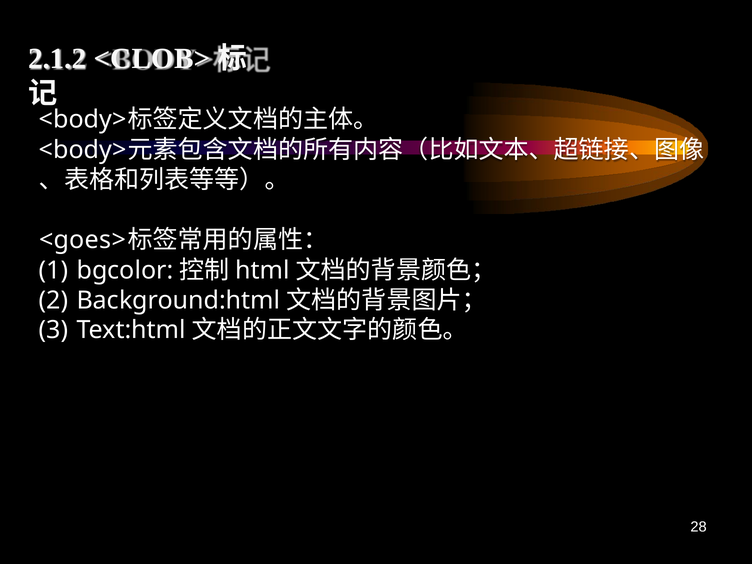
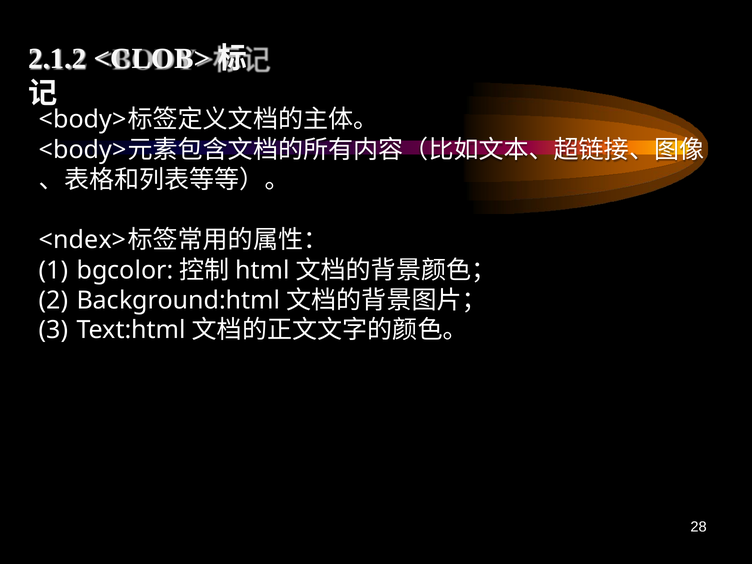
<goes>: <goes> -> <ndex>
